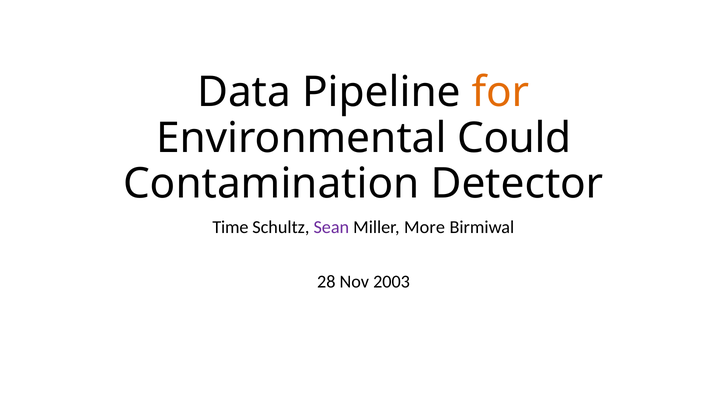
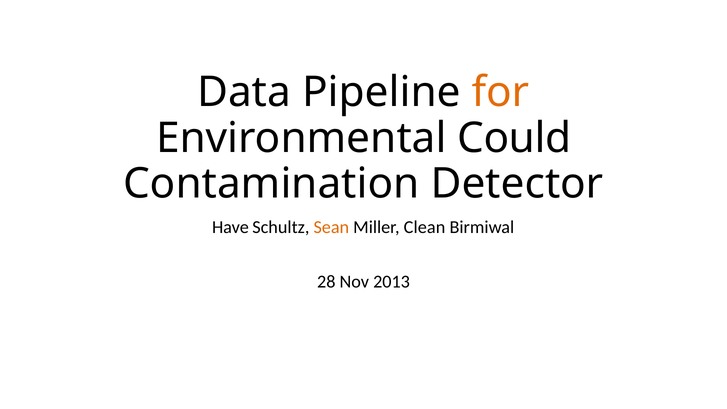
Time: Time -> Have
Sean colour: purple -> orange
More: More -> Clean
2003: 2003 -> 2013
